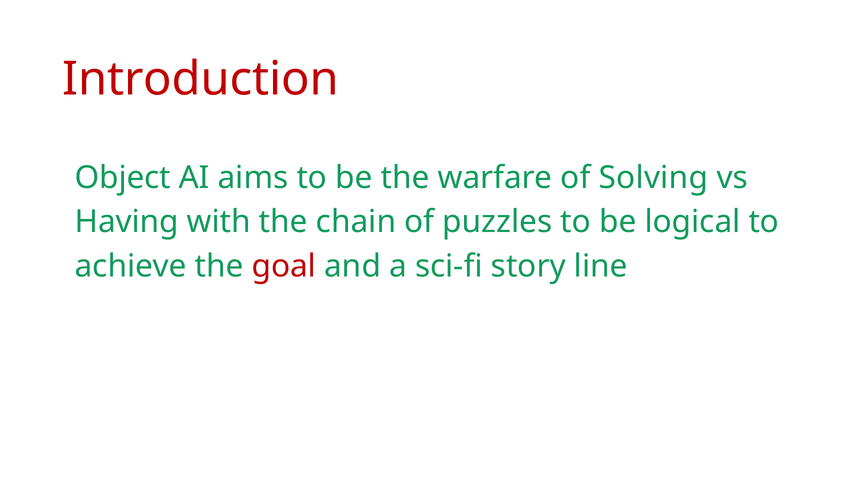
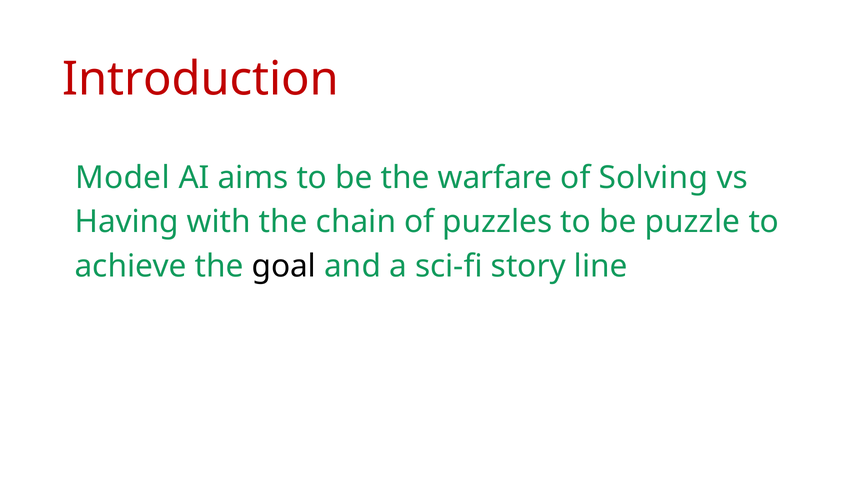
Object: Object -> Model
logical: logical -> puzzle
goal colour: red -> black
